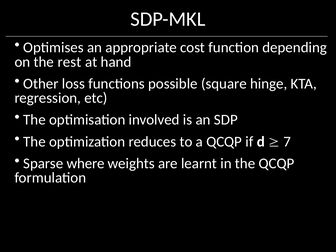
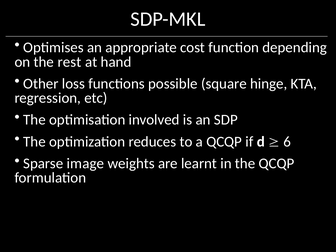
7: 7 -> 6
where: where -> image
